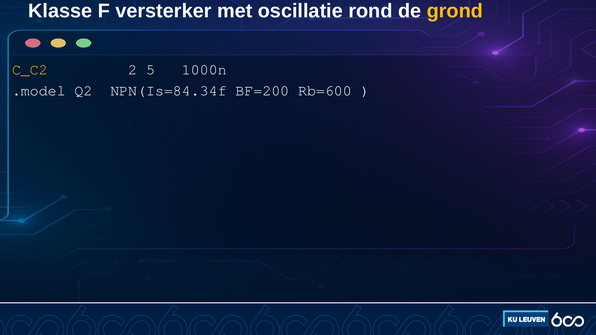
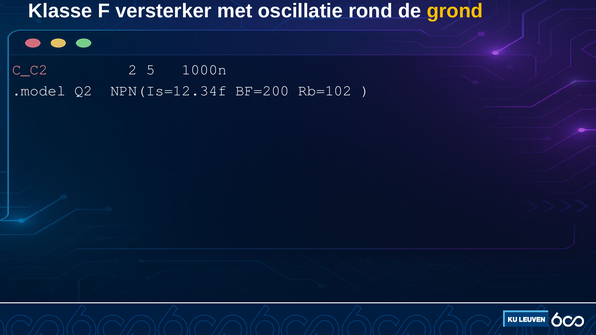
C_C2 colour: yellow -> pink
NPN(Is=84.34f: NPN(Is=84.34f -> NPN(Is=12.34f
Rb=600: Rb=600 -> Rb=102
